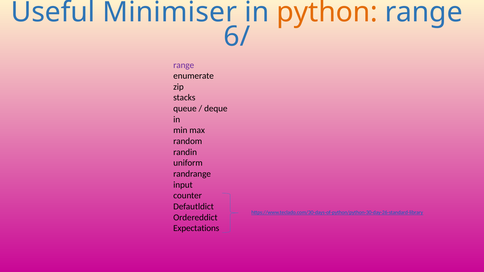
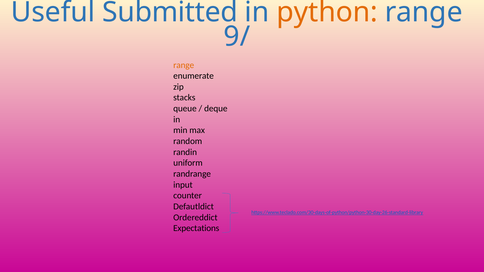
Minimiser: Minimiser -> Submitted
6/: 6/ -> 9/
range at (184, 65) colour: purple -> orange
